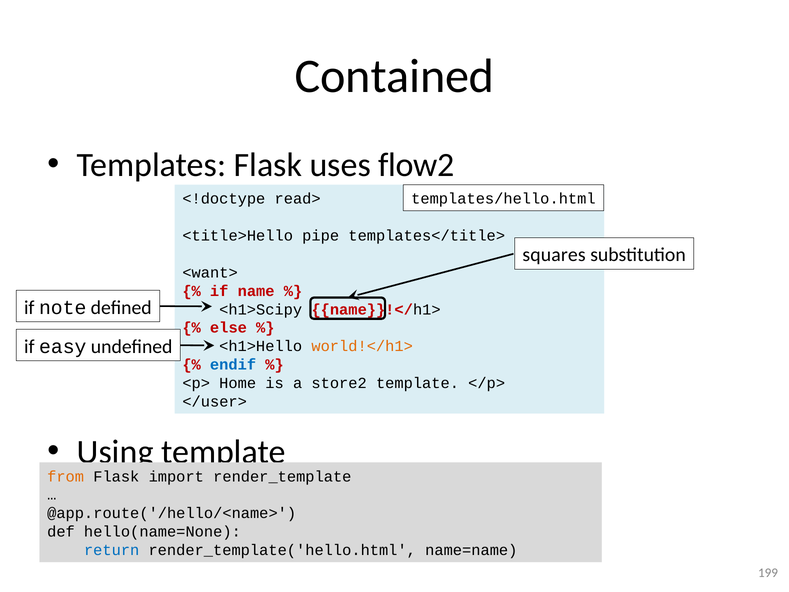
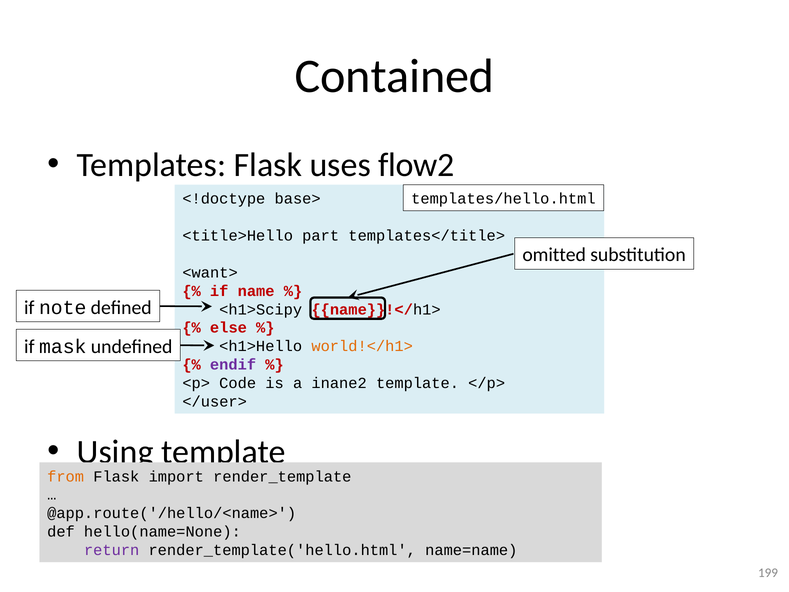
read>: read> -> base>
pipe: pipe -> part
squares: squares -> omitted
easy: easy -> mask
endif colour: blue -> purple
Home: Home -> Code
store2: store2 -> inane2
return colour: blue -> purple
